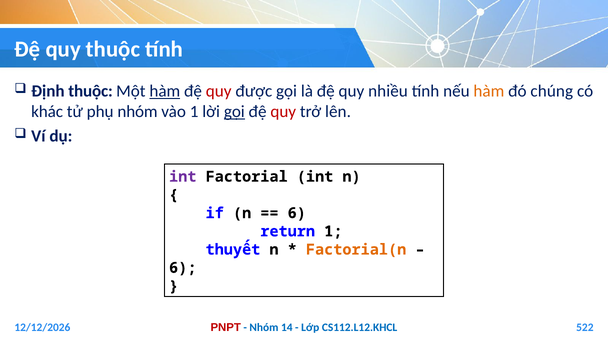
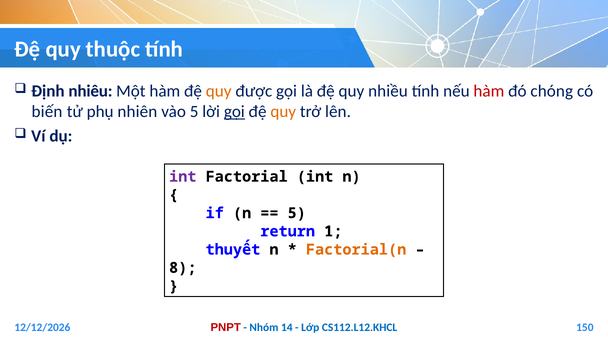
Định thuộc: thuộc -> nhiêu
hàm at (165, 91) underline: present -> none
quy at (219, 91) colour: red -> orange
hàm at (489, 91) colour: orange -> red
chúng: chúng -> chóng
khác: khác -> biến
phụ nhóm: nhóm -> nhiên
vào 1: 1 -> 5
quy at (283, 112) colour: red -> orange
6 at (297, 213): 6 -> 5
6 at (183, 268): 6 -> 8
522: 522 -> 150
